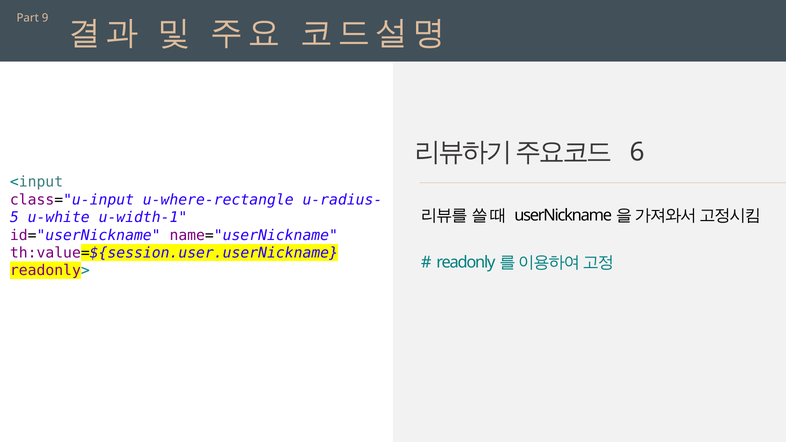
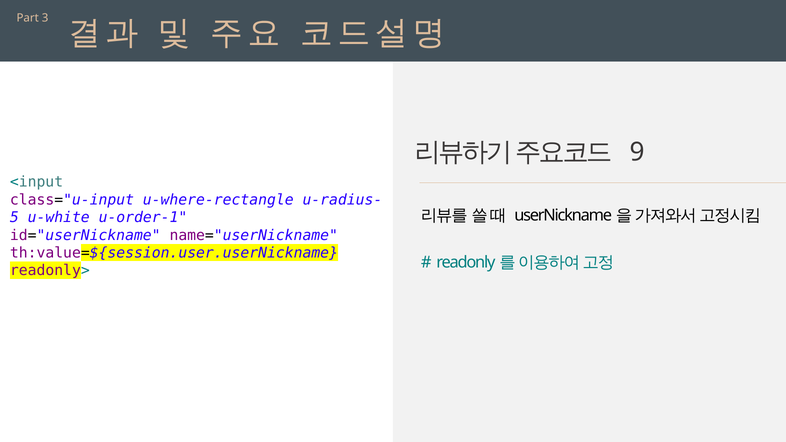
9: 9 -> 3
6: 6 -> 9
u-width-1: u-width-1 -> u-order-1
